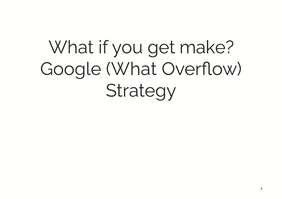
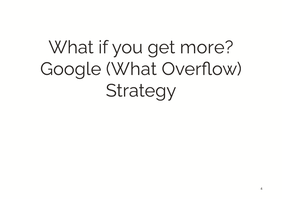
make: make -> more
